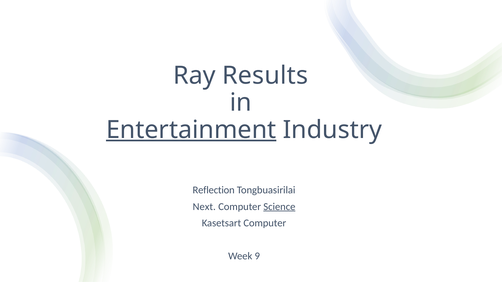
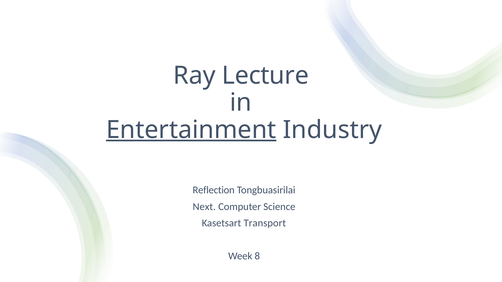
Results: Results -> Lecture
Science underline: present -> none
Kasetsart Computer: Computer -> Transport
9: 9 -> 8
